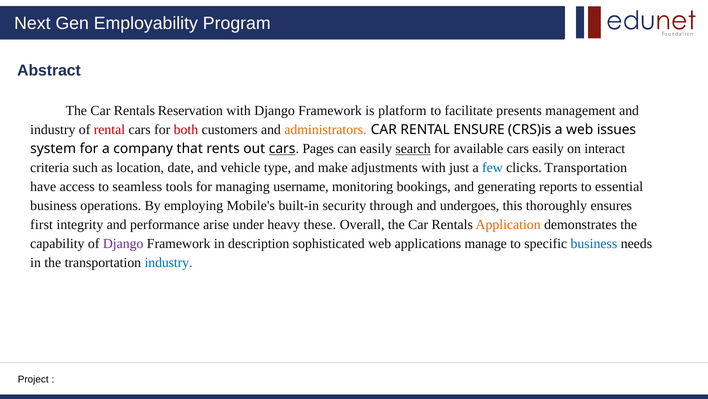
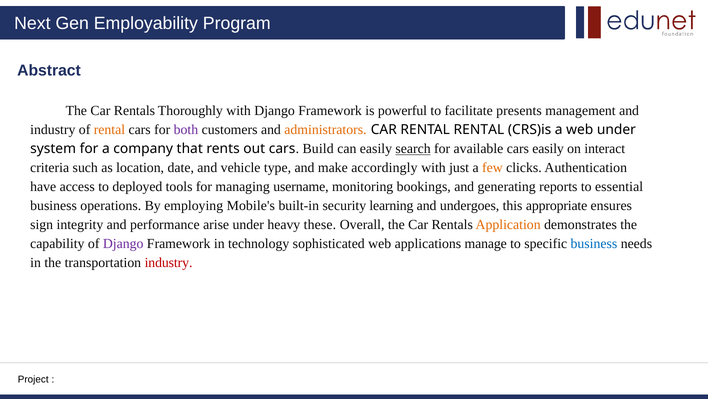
Reservation: Reservation -> Thoroughly
platform: platform -> powerful
rental at (109, 130) colour: red -> orange
both colour: red -> purple
RENTAL ENSURE: ENSURE -> RENTAL
web issues: issues -> under
cars at (282, 149) underline: present -> none
Pages: Pages -> Build
adjustments: adjustments -> accordingly
few colour: blue -> orange
clicks Transportation: Transportation -> Authentication
seamless: seamless -> deployed
through: through -> learning
thoroughly: thoroughly -> appropriate
first: first -> sign
description: description -> technology
industry at (169, 262) colour: blue -> red
